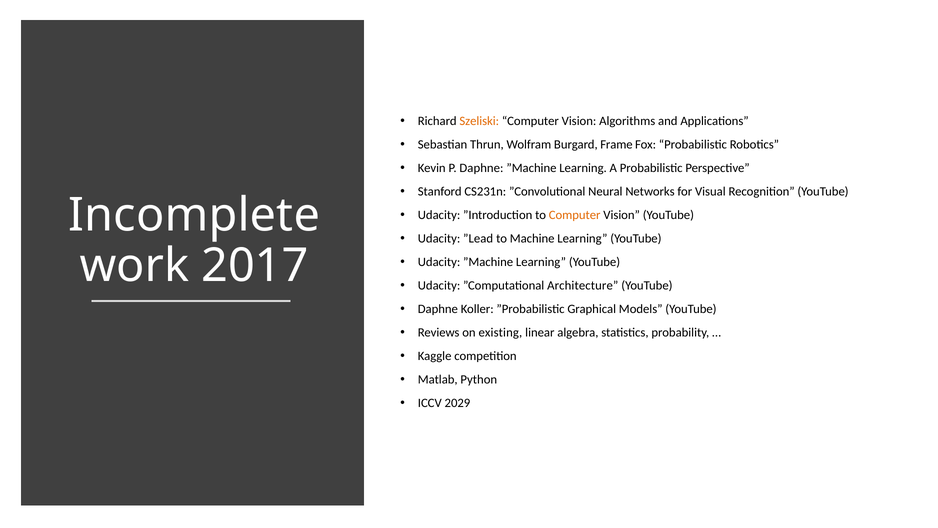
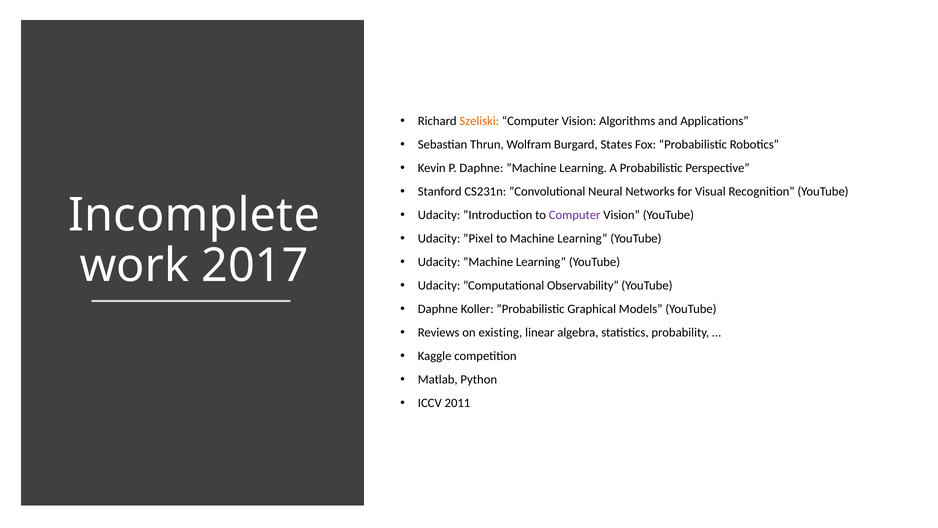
Frame: Frame -> States
Computer at (575, 215) colour: orange -> purple
”Lead: ”Lead -> ”Pixel
Architecture: Architecture -> Observability
2029: 2029 -> 2011
